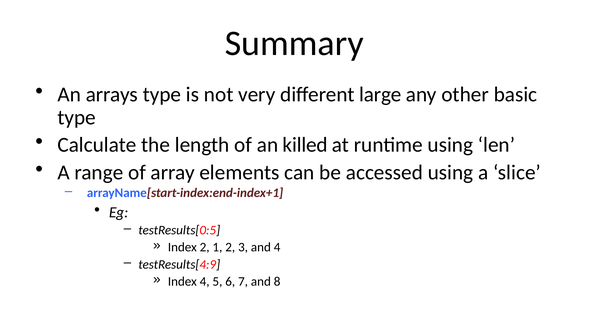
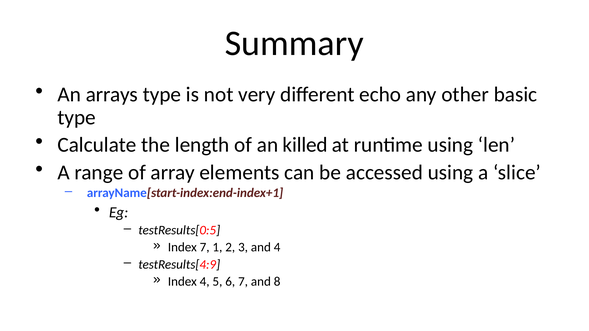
large: large -> echo
Index 2: 2 -> 7
